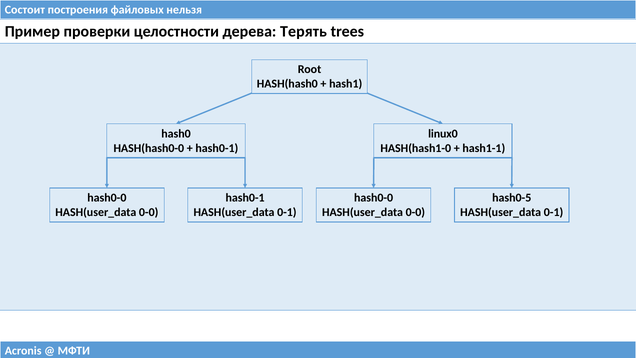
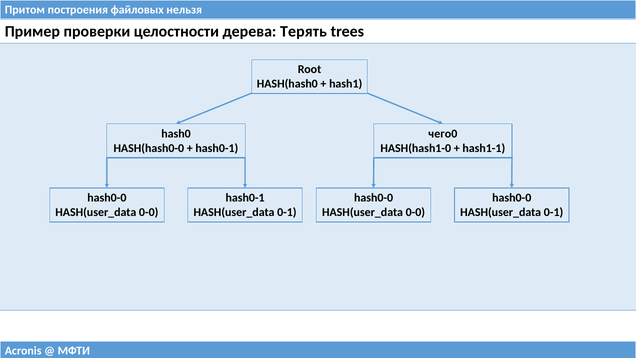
Состоит: Состоит -> Притом
linux0: linux0 -> чего0
hash0-5 at (512, 198): hash0-5 -> hash0-0
